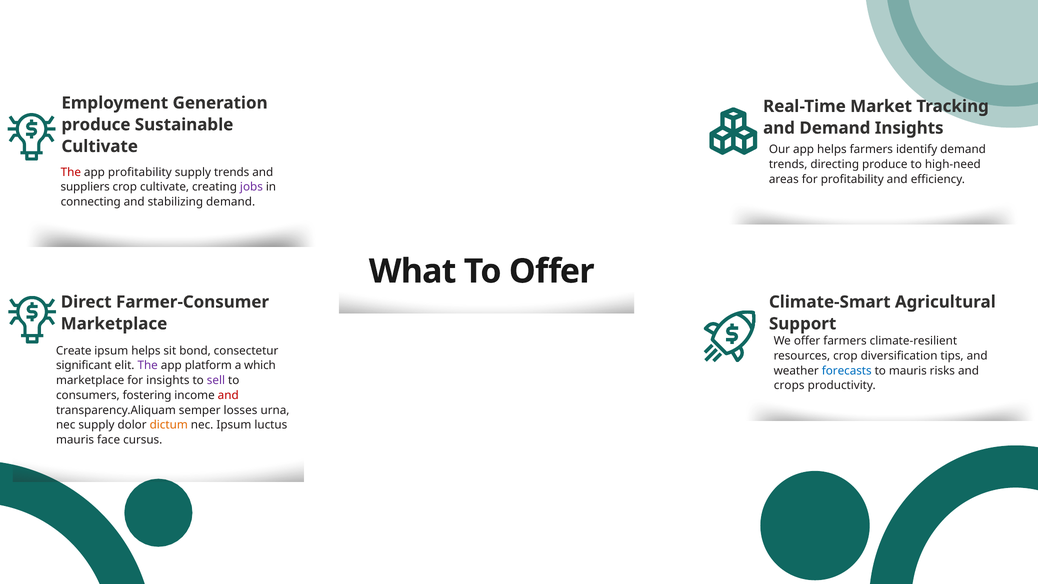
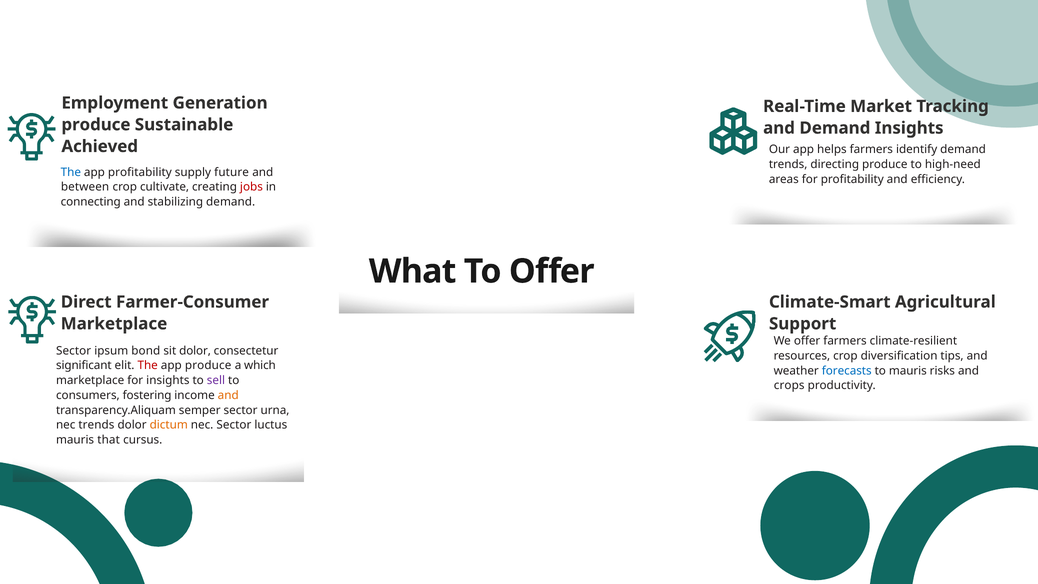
Cultivate at (100, 146): Cultivate -> Achieved
The at (71, 172) colour: red -> blue
supply trends: trends -> future
suppliers: suppliers -> between
jobs colour: purple -> red
Create at (74, 351): Create -> Sector
ipsum helps: helps -> bond
sit bond: bond -> dolor
The at (148, 366) colour: purple -> red
app platform: platform -> produce
and at (228, 395) colour: red -> orange
semper losses: losses -> sector
nec supply: supply -> trends
nec Ipsum: Ipsum -> Sector
face: face -> that
